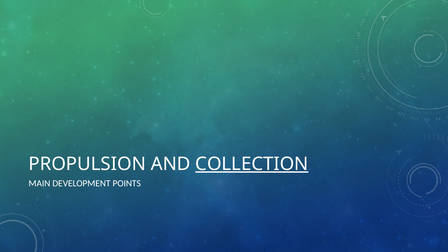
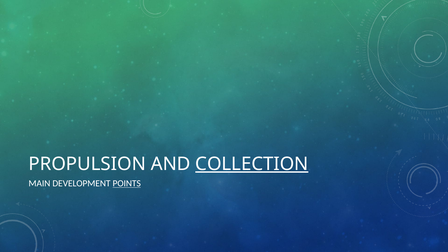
POINTS underline: none -> present
